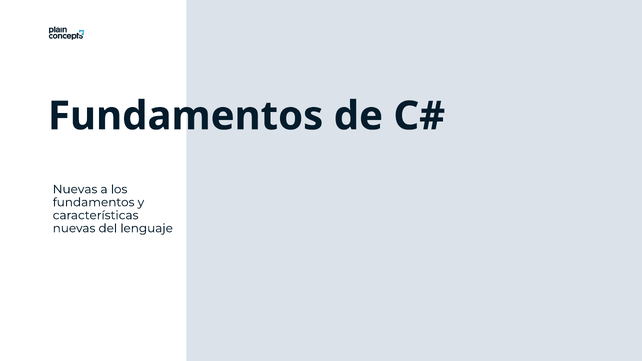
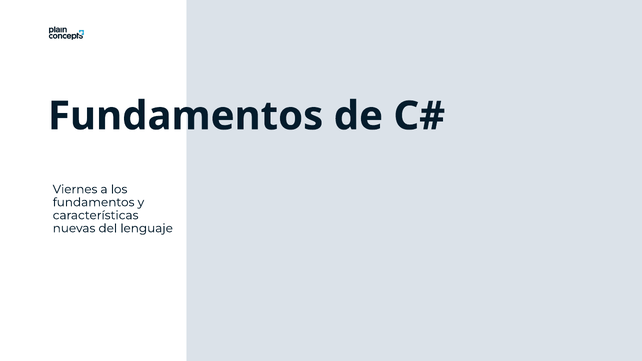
Nuevas at (75, 189): Nuevas -> Viernes
